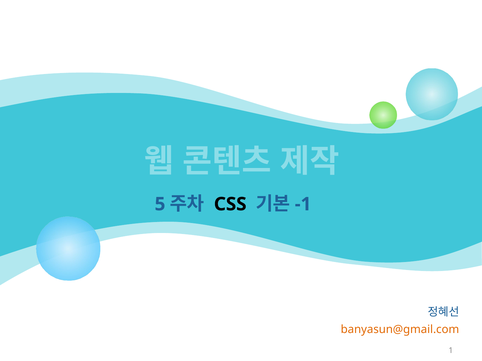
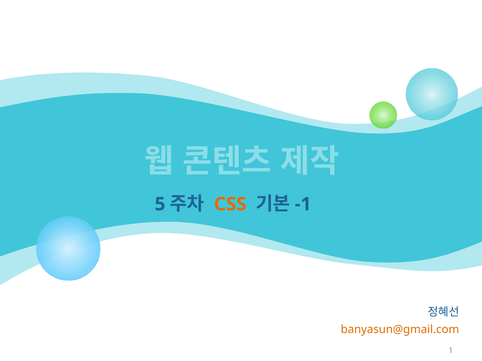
CSS colour: black -> orange
